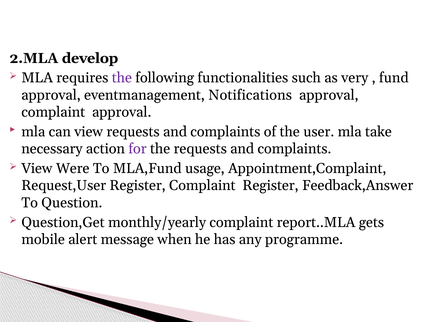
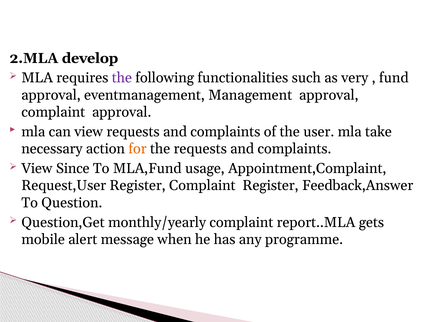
Notifications: Notifications -> Management
for colour: purple -> orange
Were: Were -> Since
